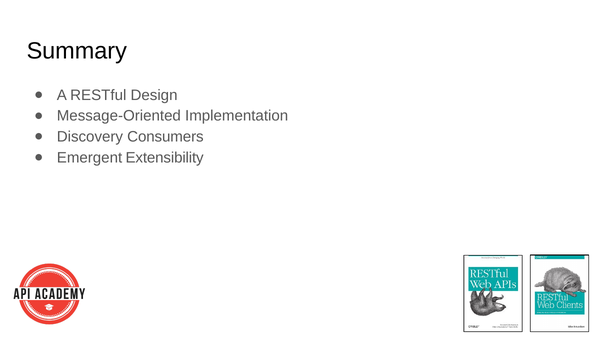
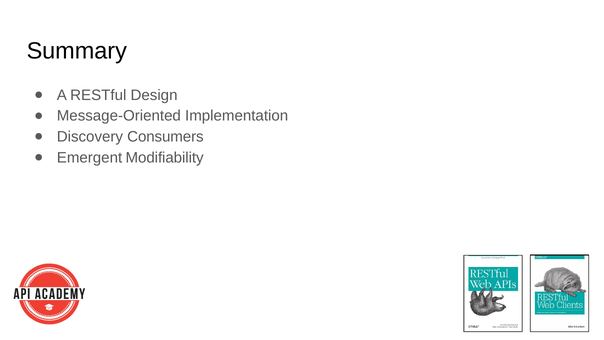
Extensibility: Extensibility -> Modifiability
